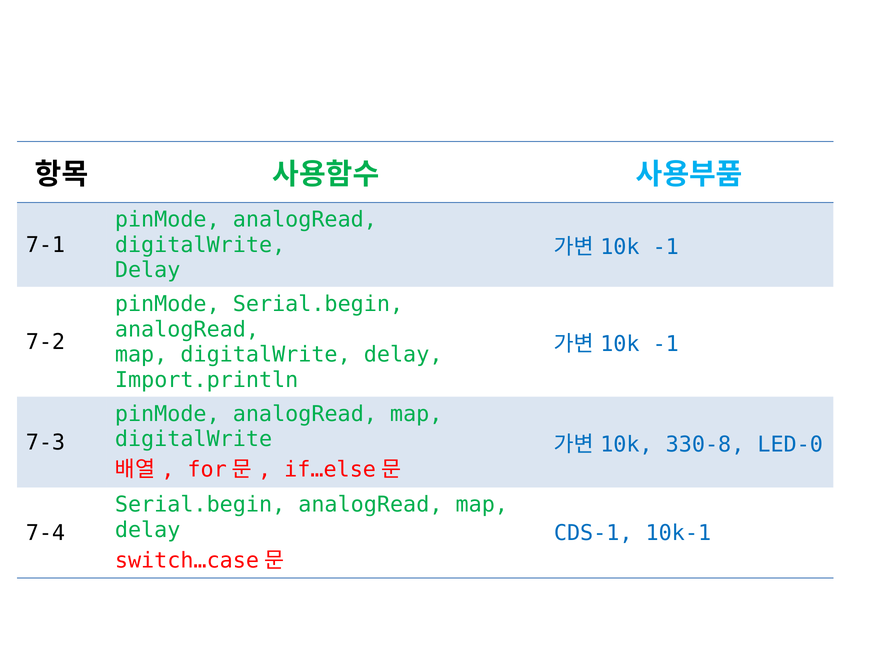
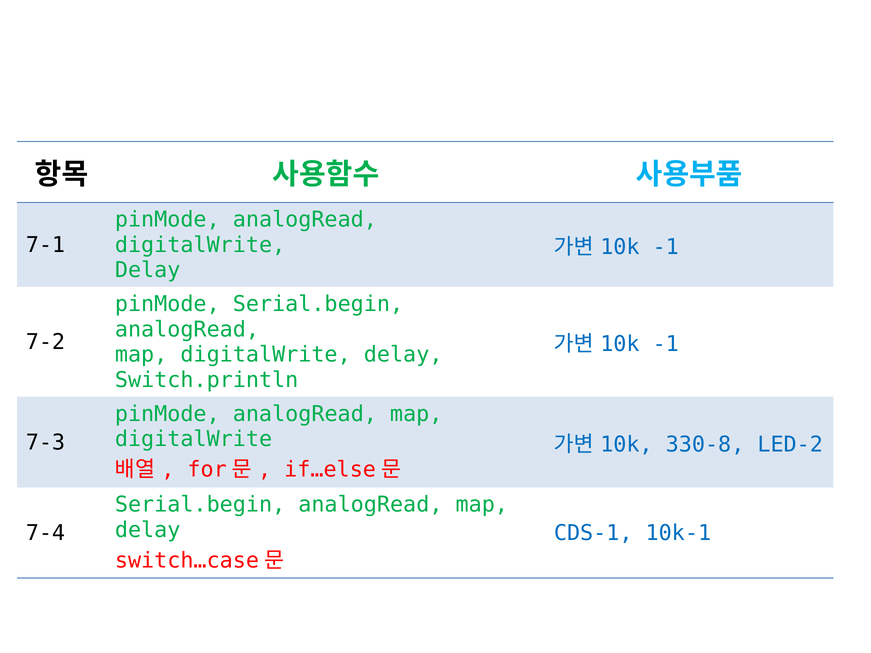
Import.println: Import.println -> Switch.println
LED-0: LED-0 -> LED-2
